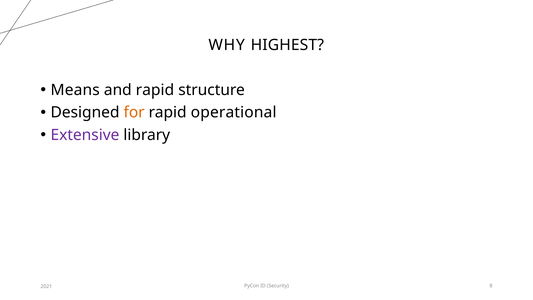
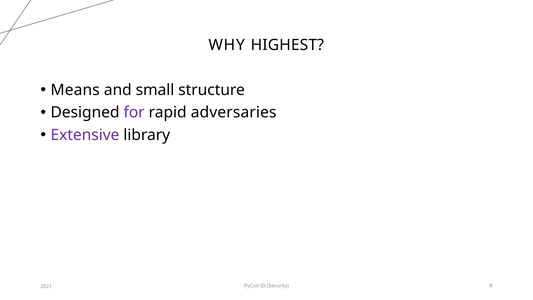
and rapid: rapid -> small
for colour: orange -> purple
operational: operational -> adversaries
